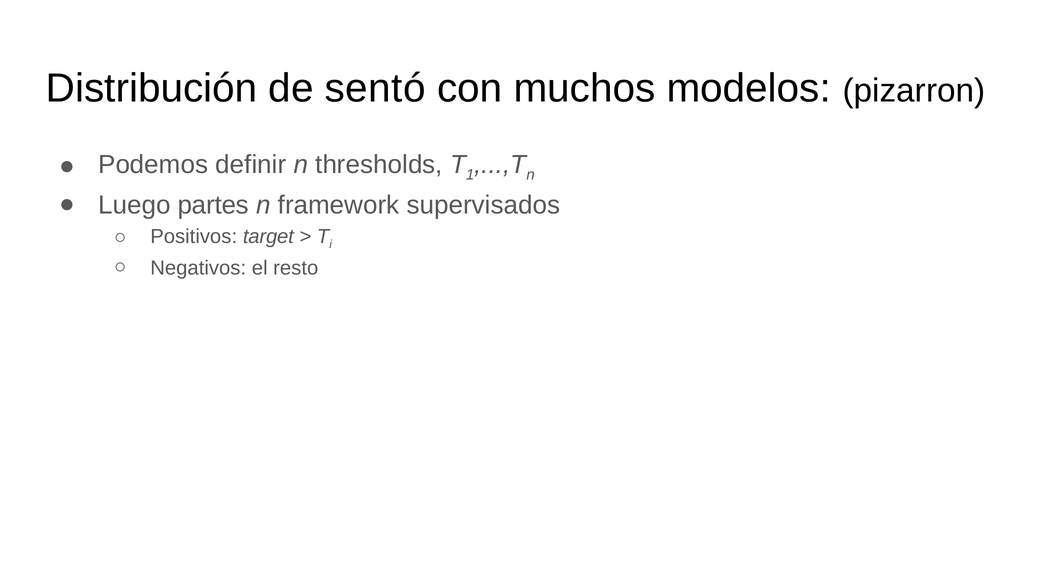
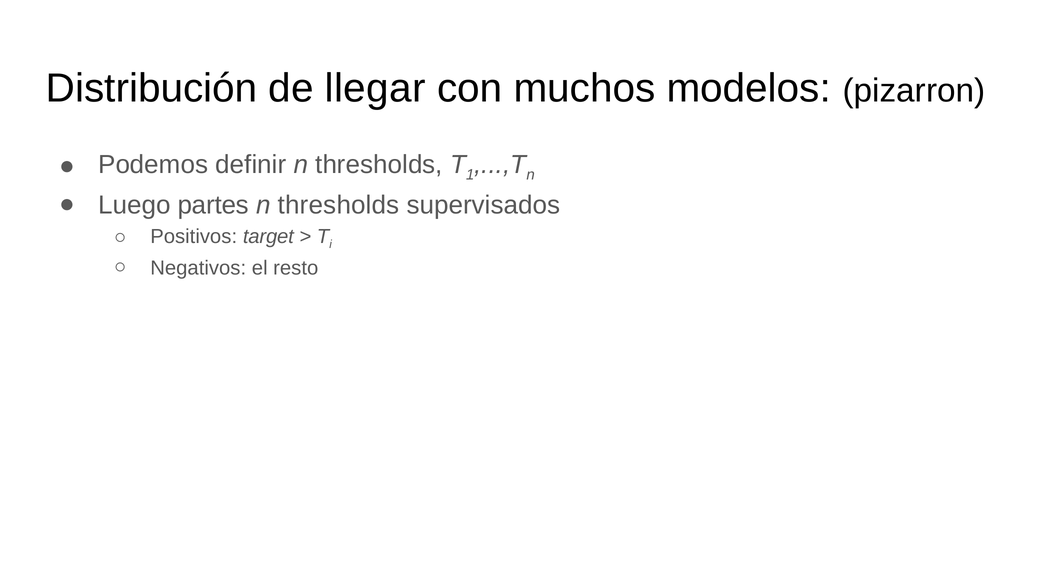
sentó: sentó -> llegar
framework at (339, 205): framework -> thresholds
